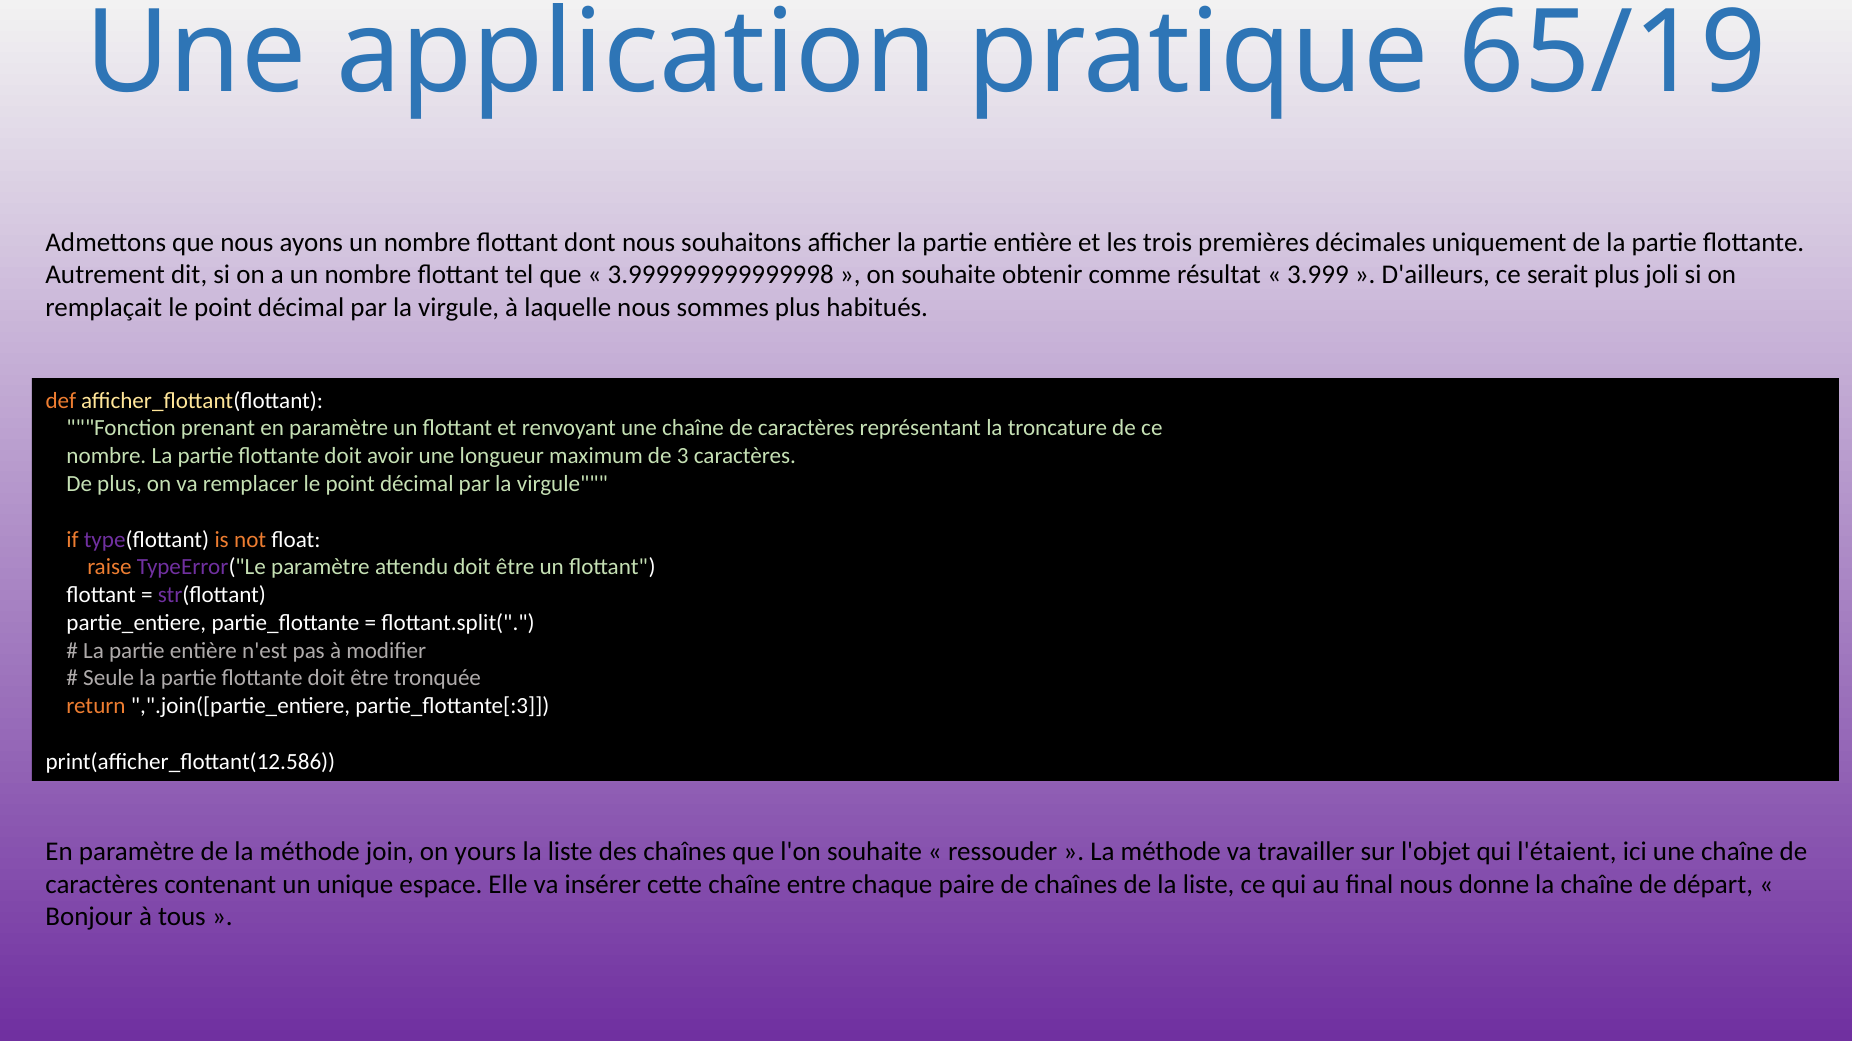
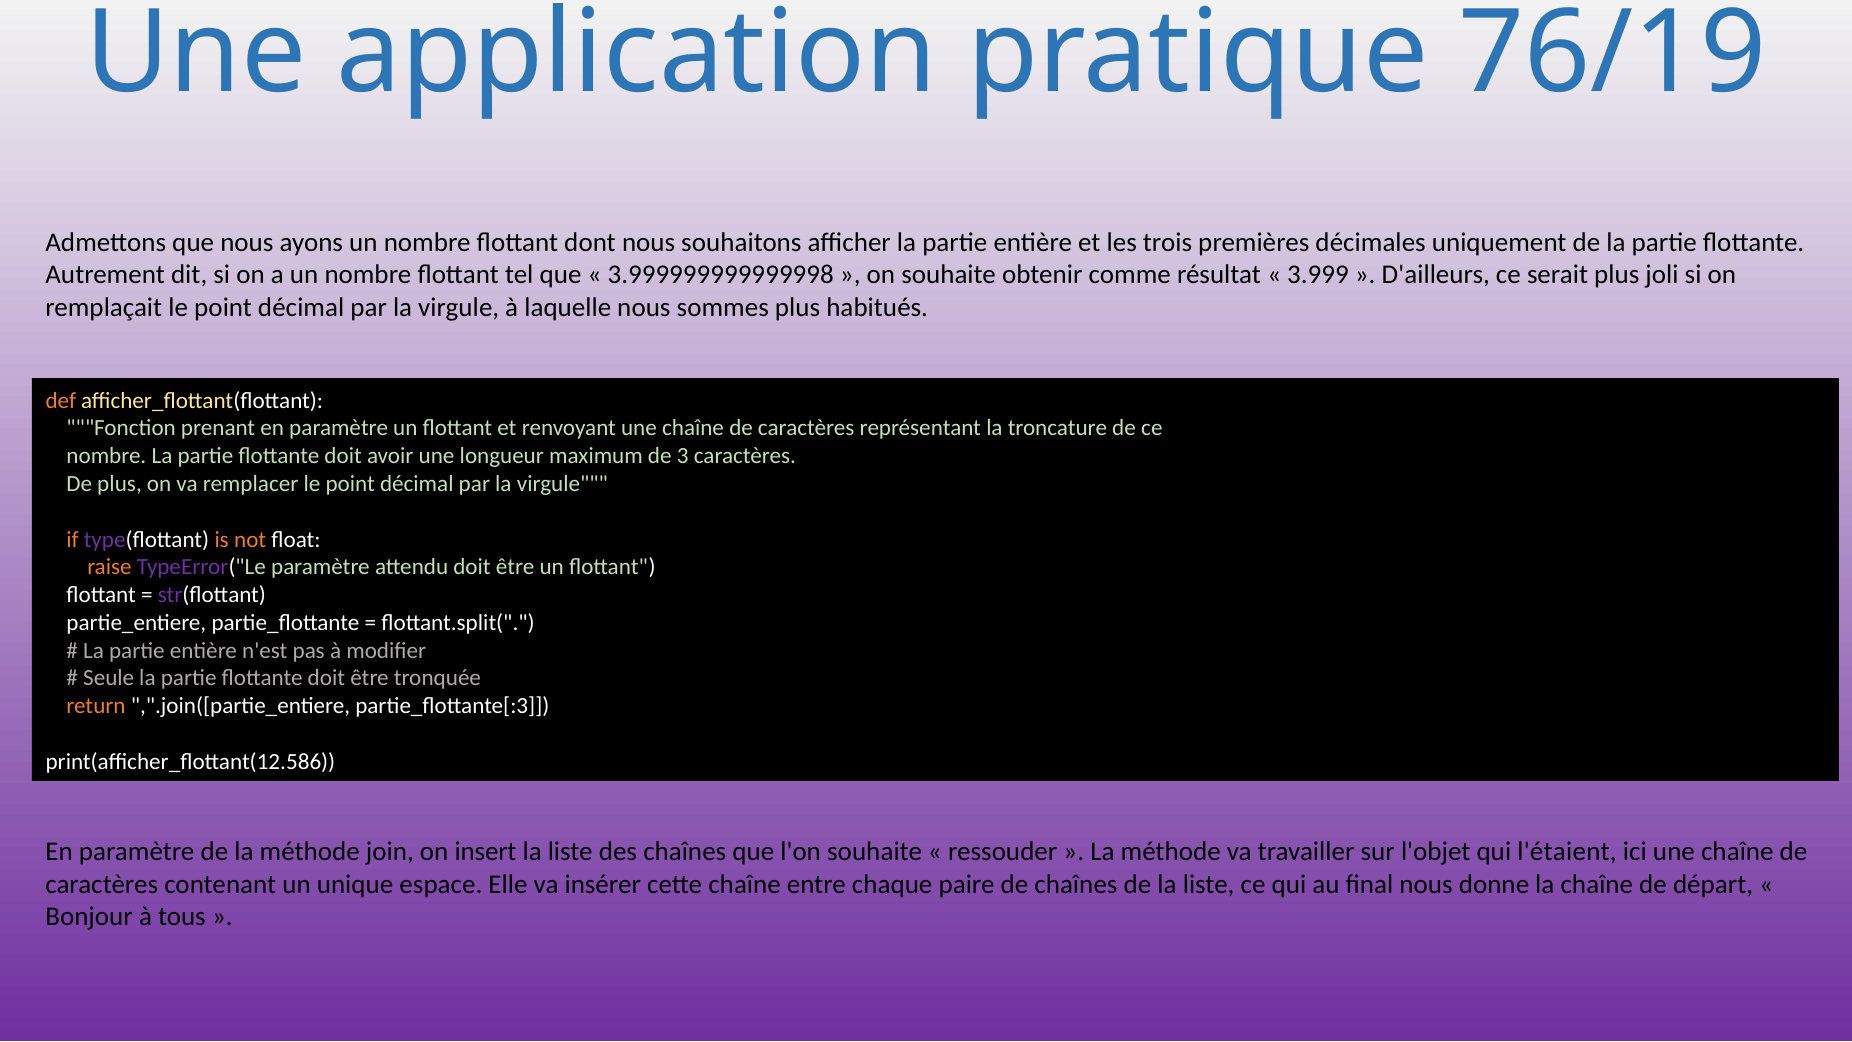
65/19: 65/19 -> 76/19
yours: yours -> insert
